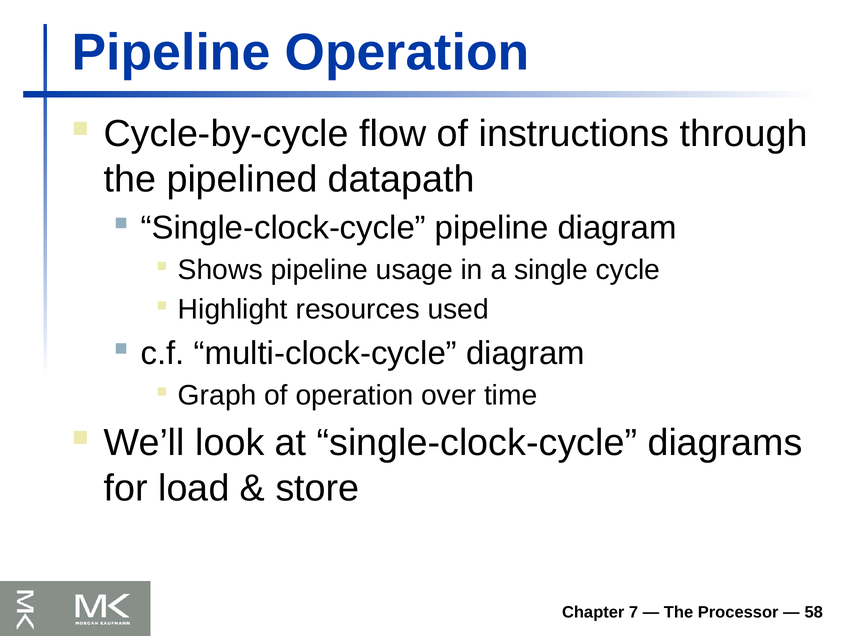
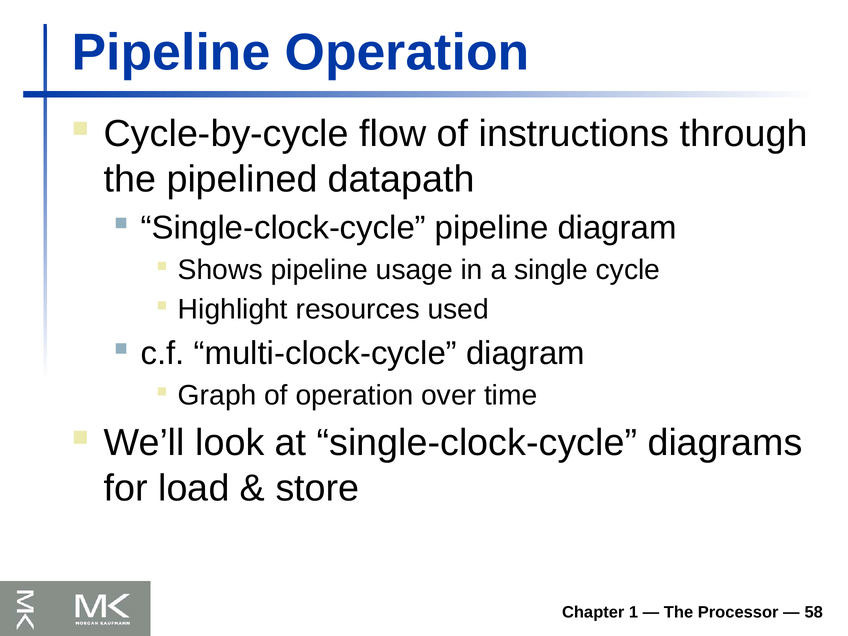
7: 7 -> 1
